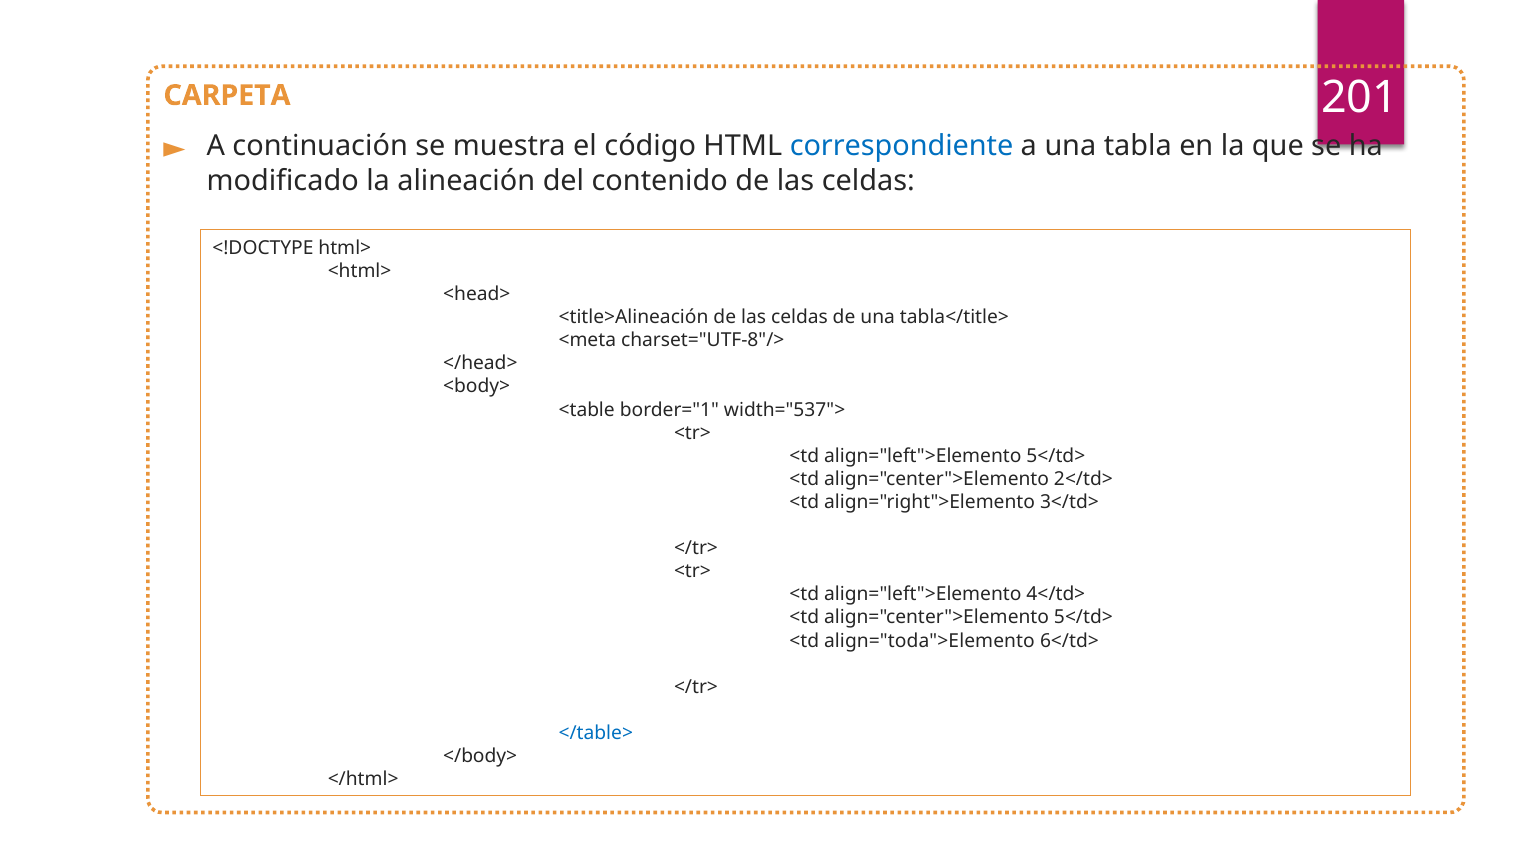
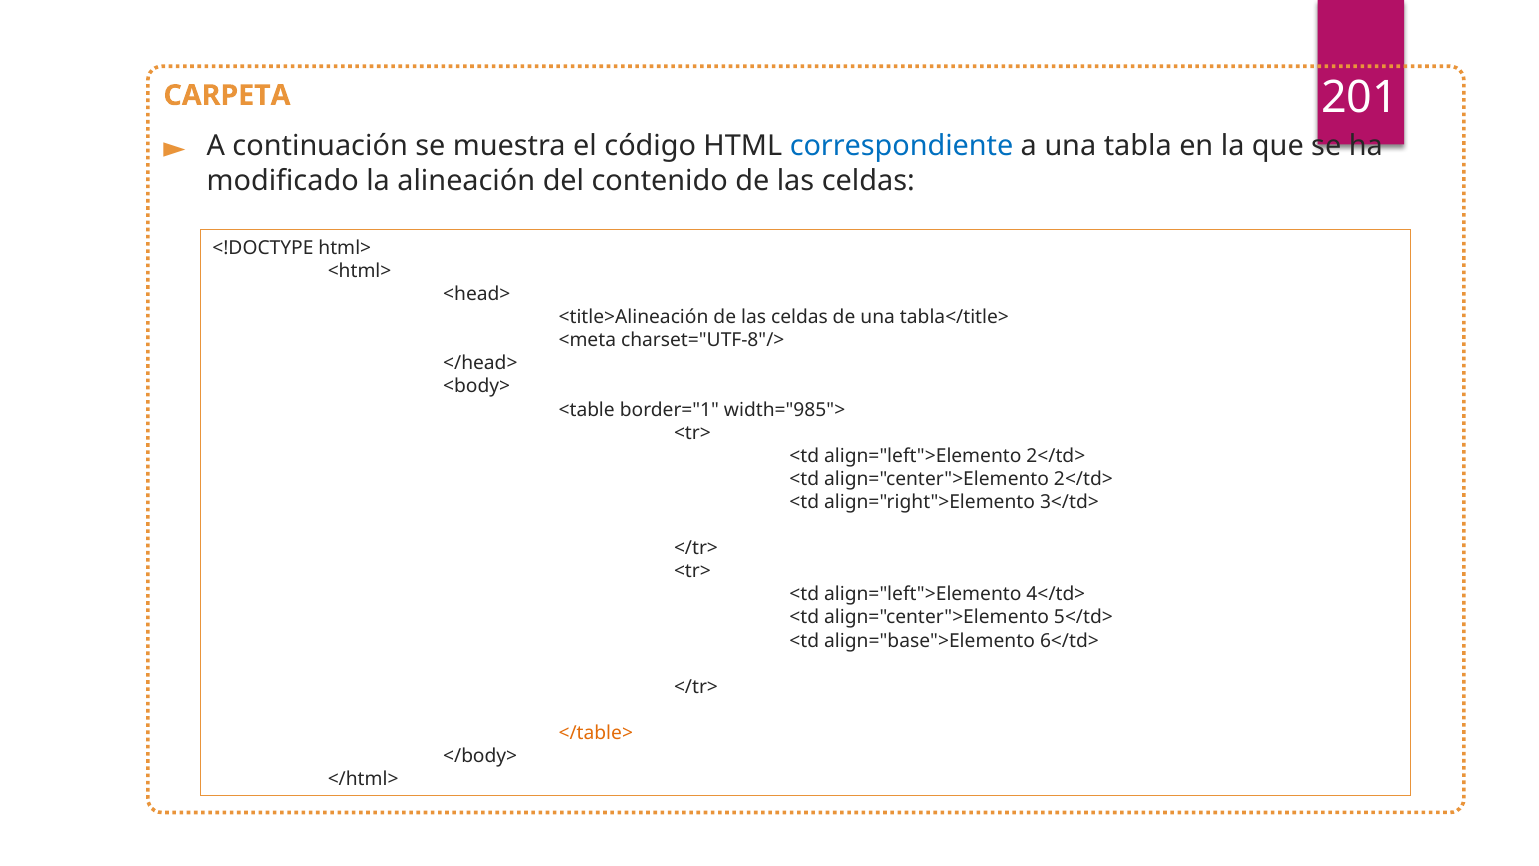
width="537">: width="537"> -> width="985">
align="left">Elemento 5</td>: 5</td> -> 2</td>
align="toda">Elemento: align="toda">Elemento -> align="base">Elemento
</table> colour: blue -> orange
